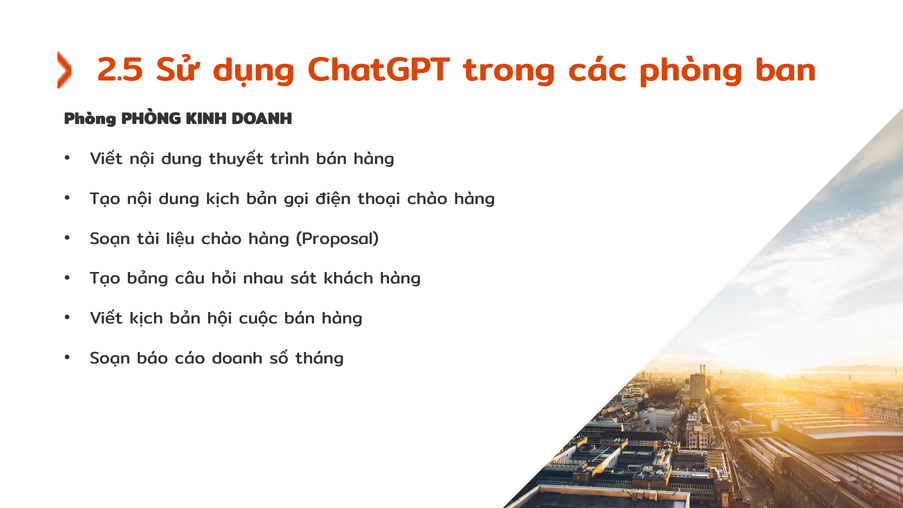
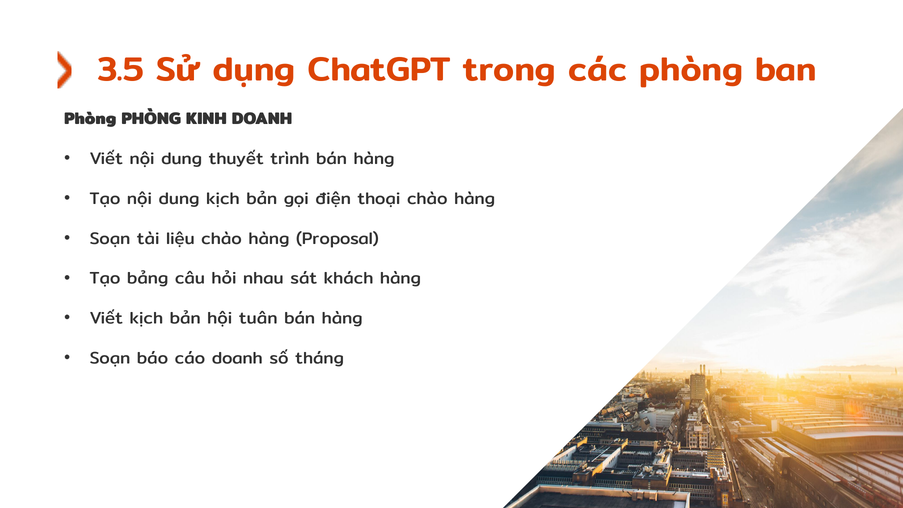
2.5: 2.5 -> 3.5
cuộc: cuộc -> tuân
